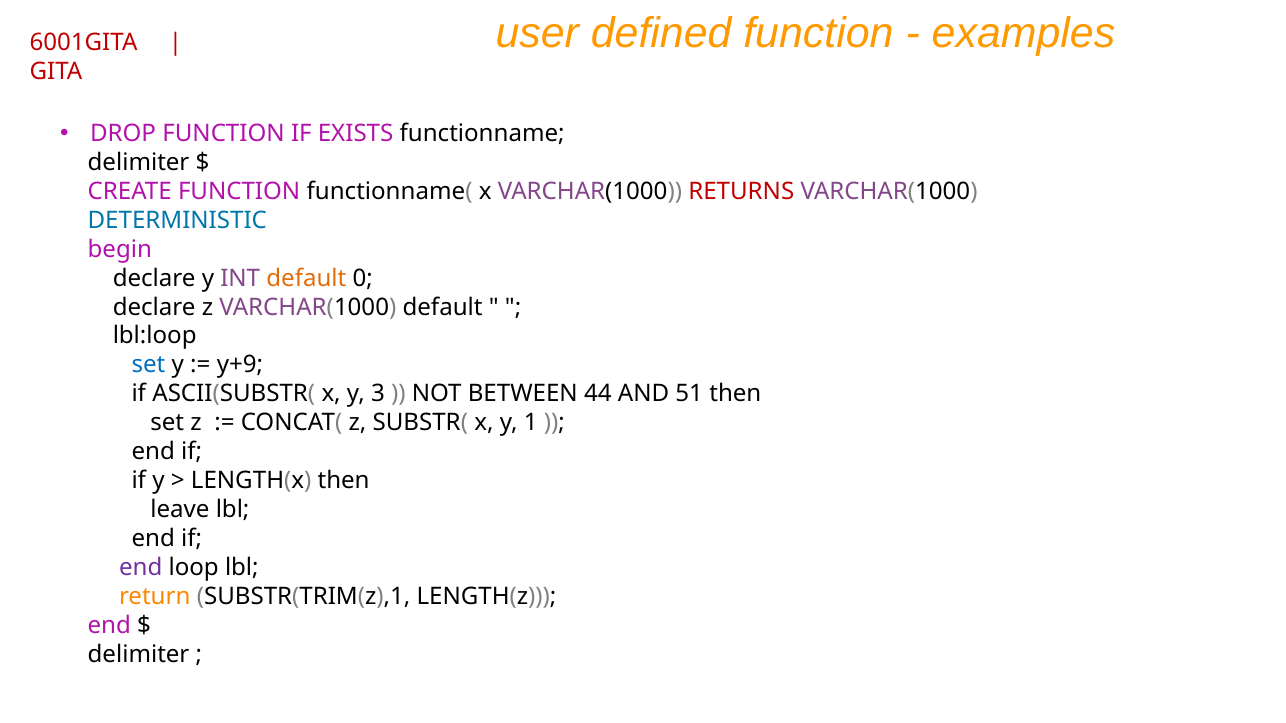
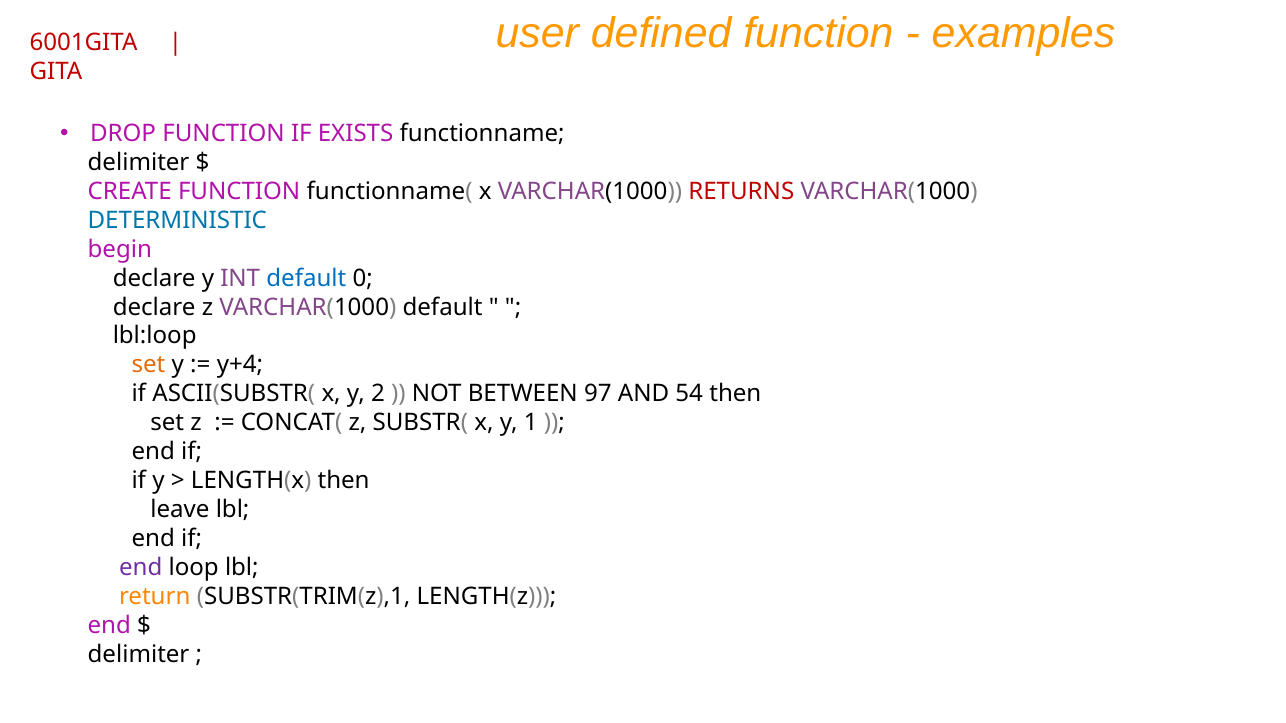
default at (306, 278) colour: orange -> blue
set at (148, 365) colour: blue -> orange
y+9: y+9 -> y+4
3: 3 -> 2
44: 44 -> 97
51: 51 -> 54
